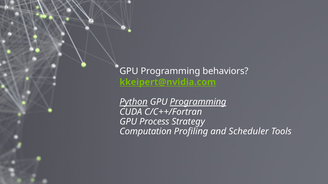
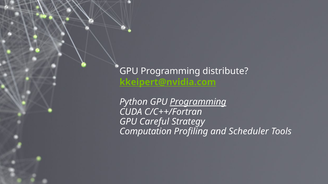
behaviors: behaviors -> distribute
Python underline: present -> none
Process: Process -> Careful
